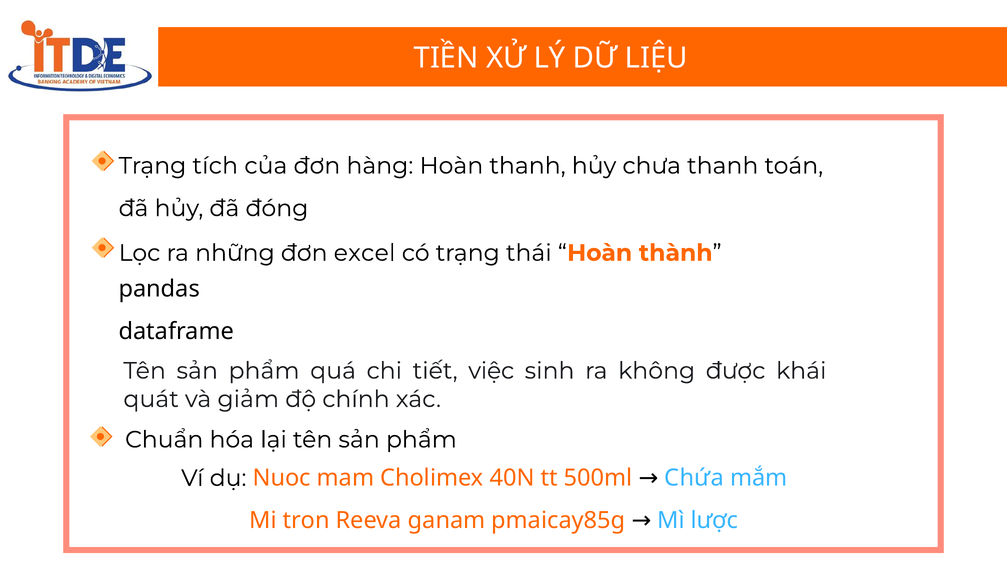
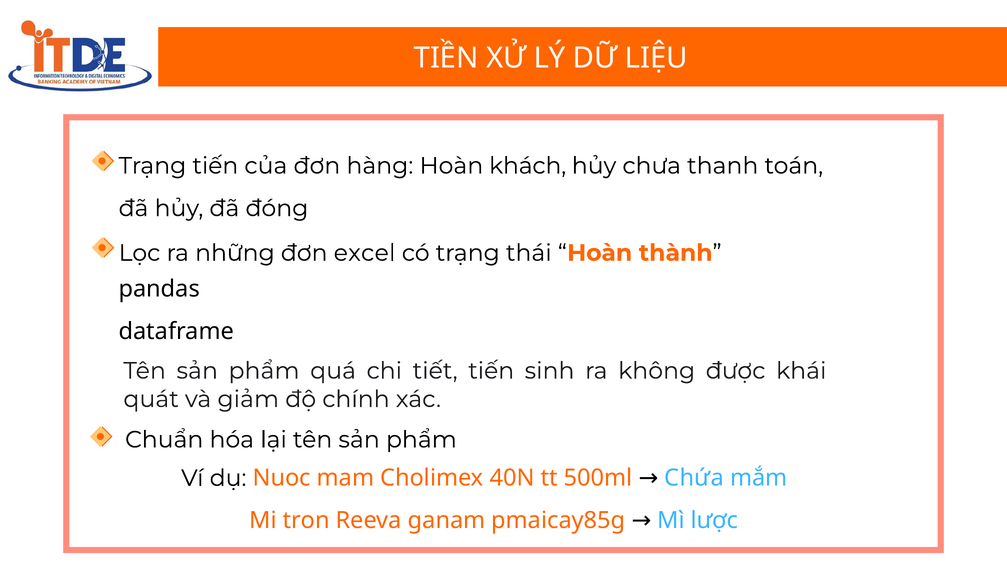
Trạng tích: tích -> tiến
Hoàn thanh: thanh -> khách
tiết việc: việc -> tiến
